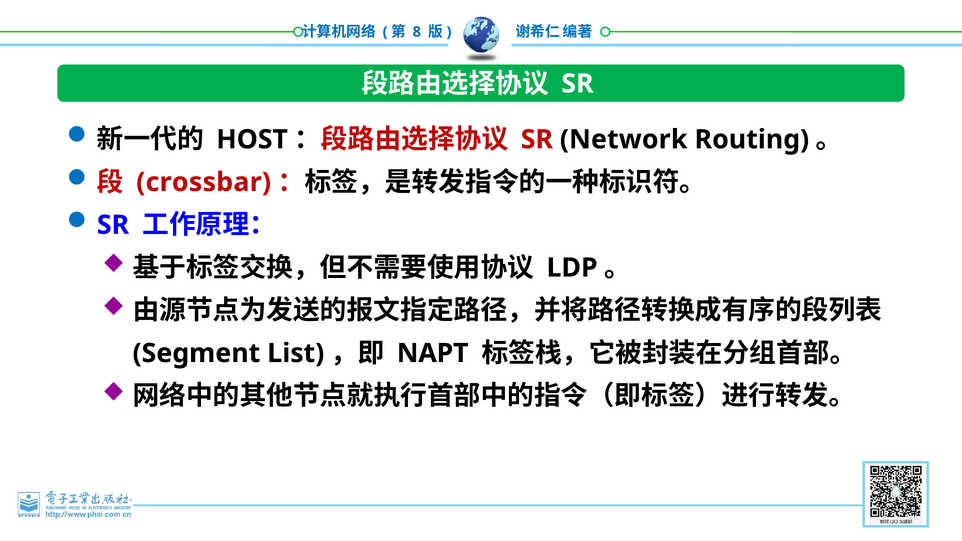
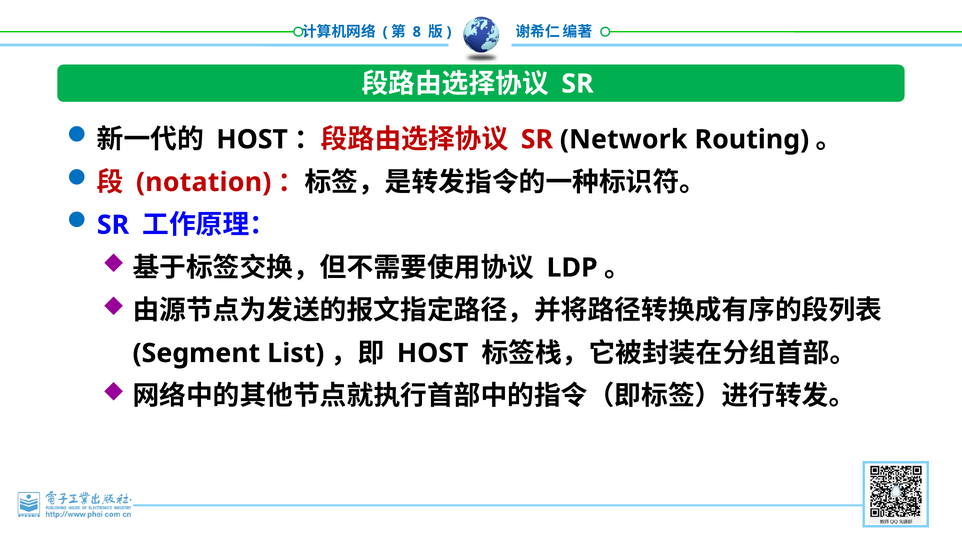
crossbar: crossbar -> notation
NAPT at (433, 353): NAPT -> HOST
